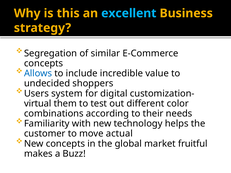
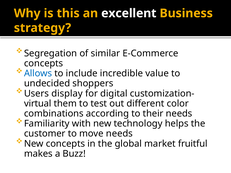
excellent colour: light blue -> white
system: system -> display
move actual: actual -> needs
